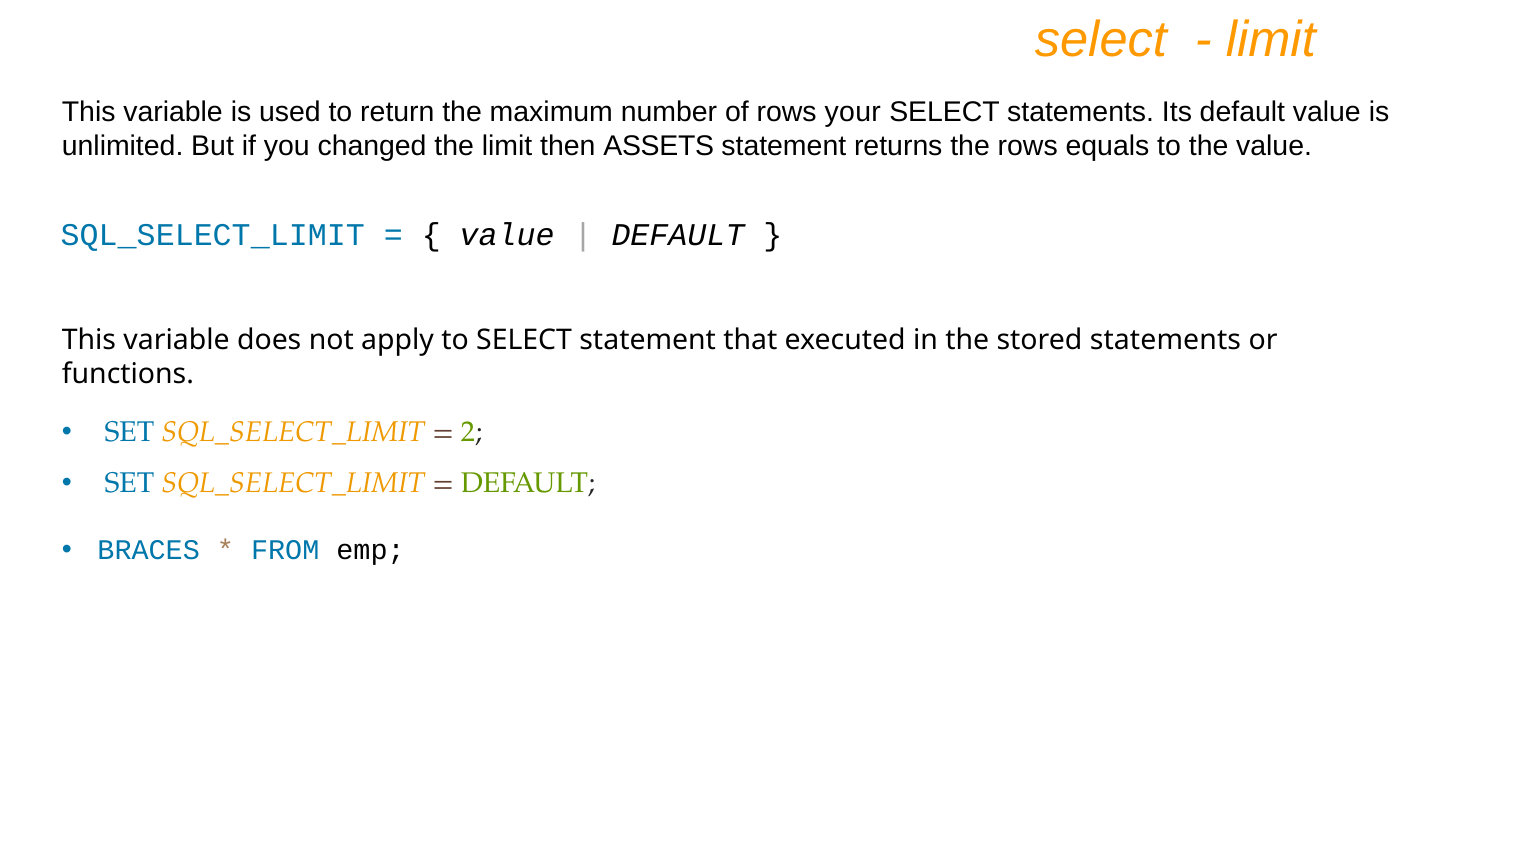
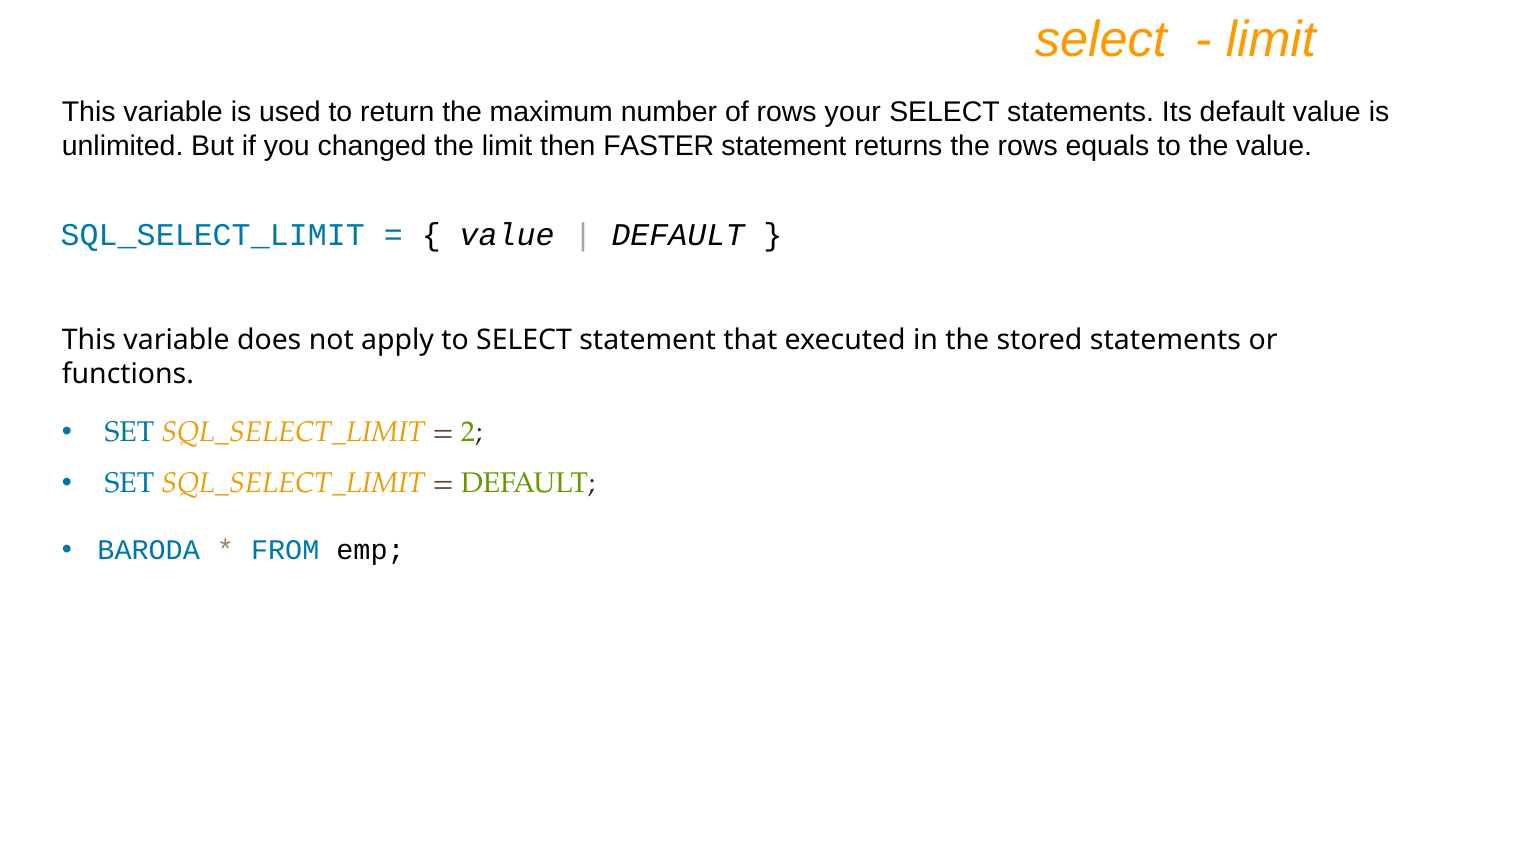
ASSETS: ASSETS -> FASTER
BRACES: BRACES -> BARODA
